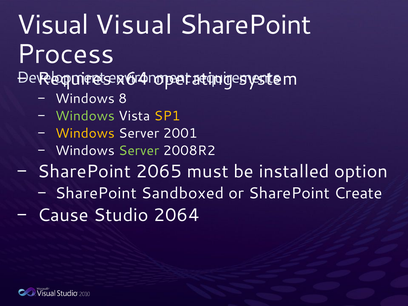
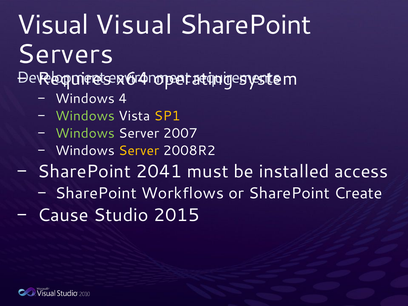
Process: Process -> Servers
8: 8 -> 4
Windows at (85, 133) colour: yellow -> light green
2001: 2001 -> 2007
Server at (139, 151) colour: light green -> yellow
2065: 2065 -> 2041
option: option -> access
Sandboxed: Sandboxed -> Workflows
2064: 2064 -> 2015
